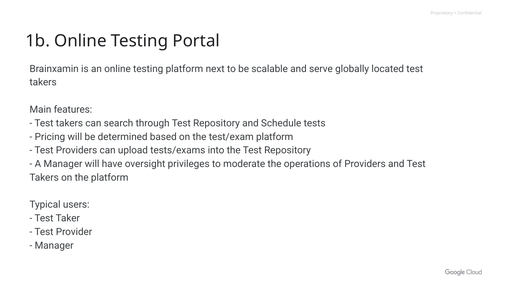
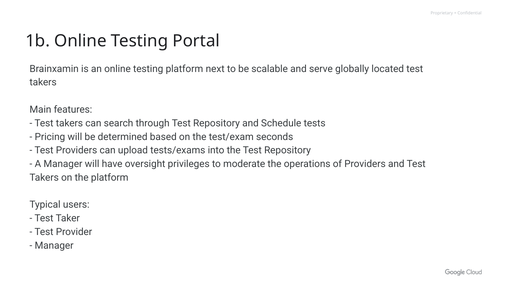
test/exam platform: platform -> seconds
